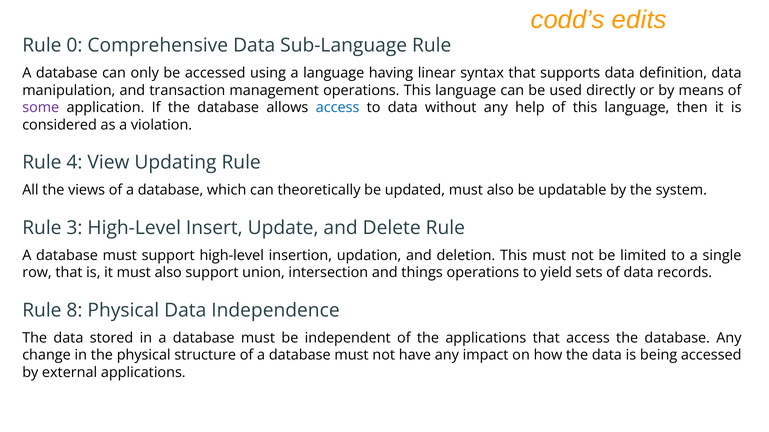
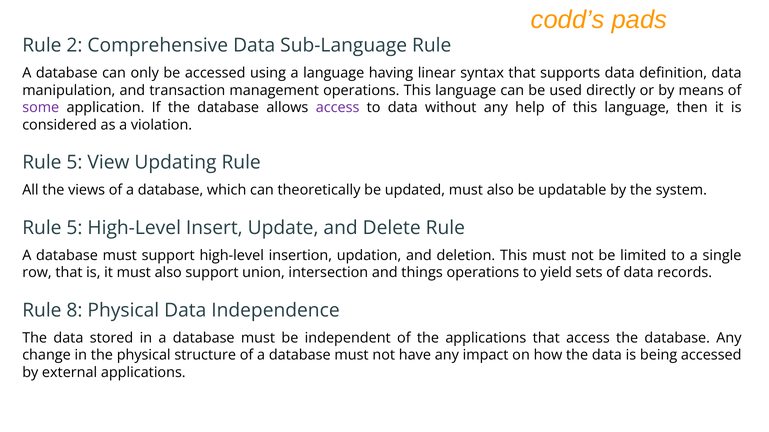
edits: edits -> pads
0: 0 -> 2
access at (338, 108) colour: blue -> purple
4 at (74, 163): 4 -> 5
3 at (74, 228): 3 -> 5
